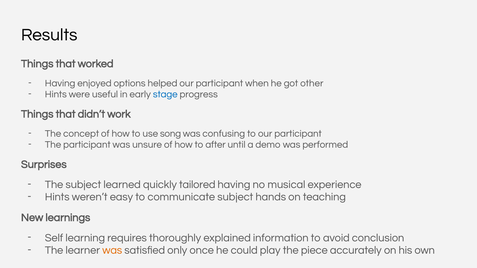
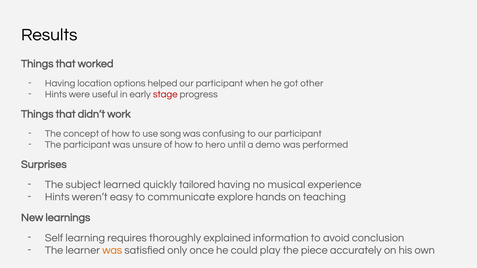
enjoyed: enjoyed -> location
stage colour: blue -> red
after: after -> hero
communicate subject: subject -> explore
